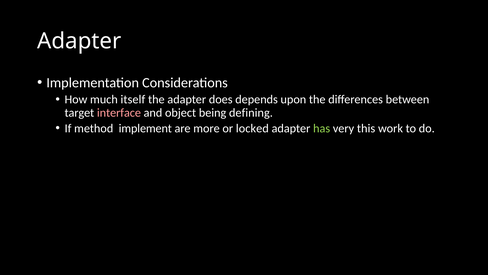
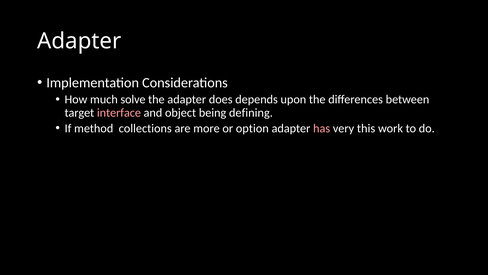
itself: itself -> solve
implement: implement -> collections
locked: locked -> option
has colour: light green -> pink
